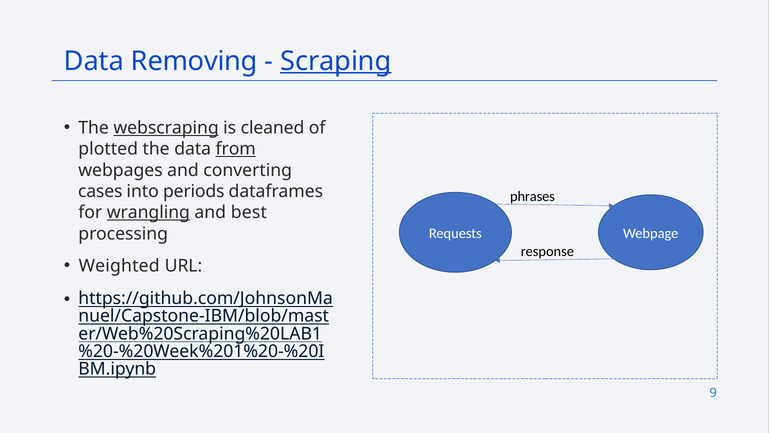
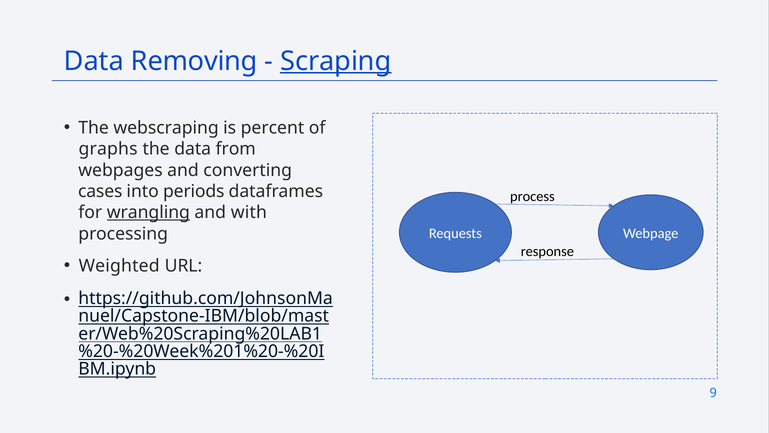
webscraping underline: present -> none
cleaned: cleaned -> percent
plotted: plotted -> graphs
from underline: present -> none
phrases: phrases -> process
best: best -> with
